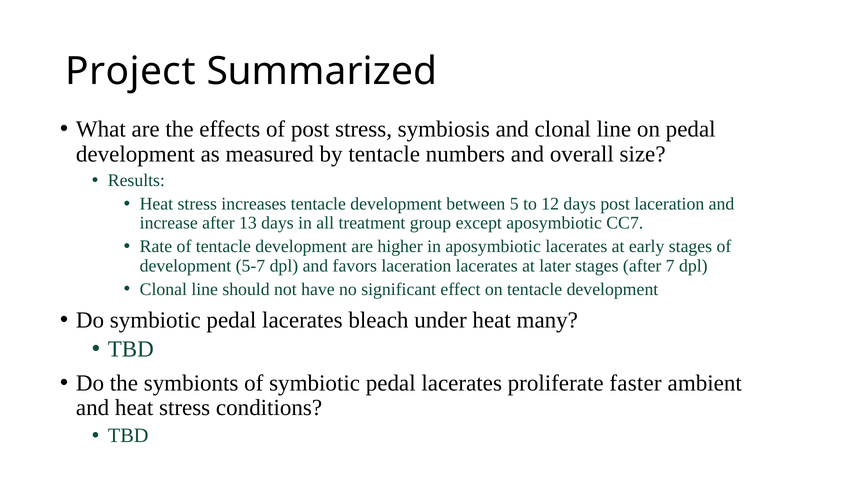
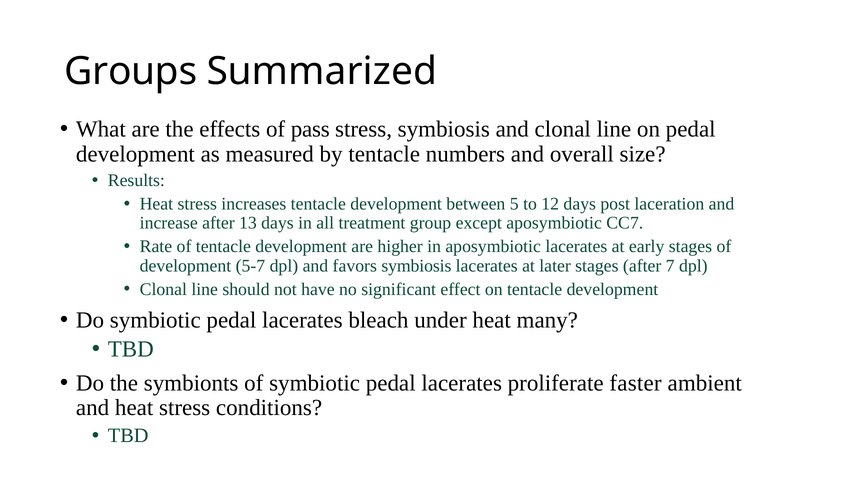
Project: Project -> Groups
of post: post -> pass
favors laceration: laceration -> symbiosis
